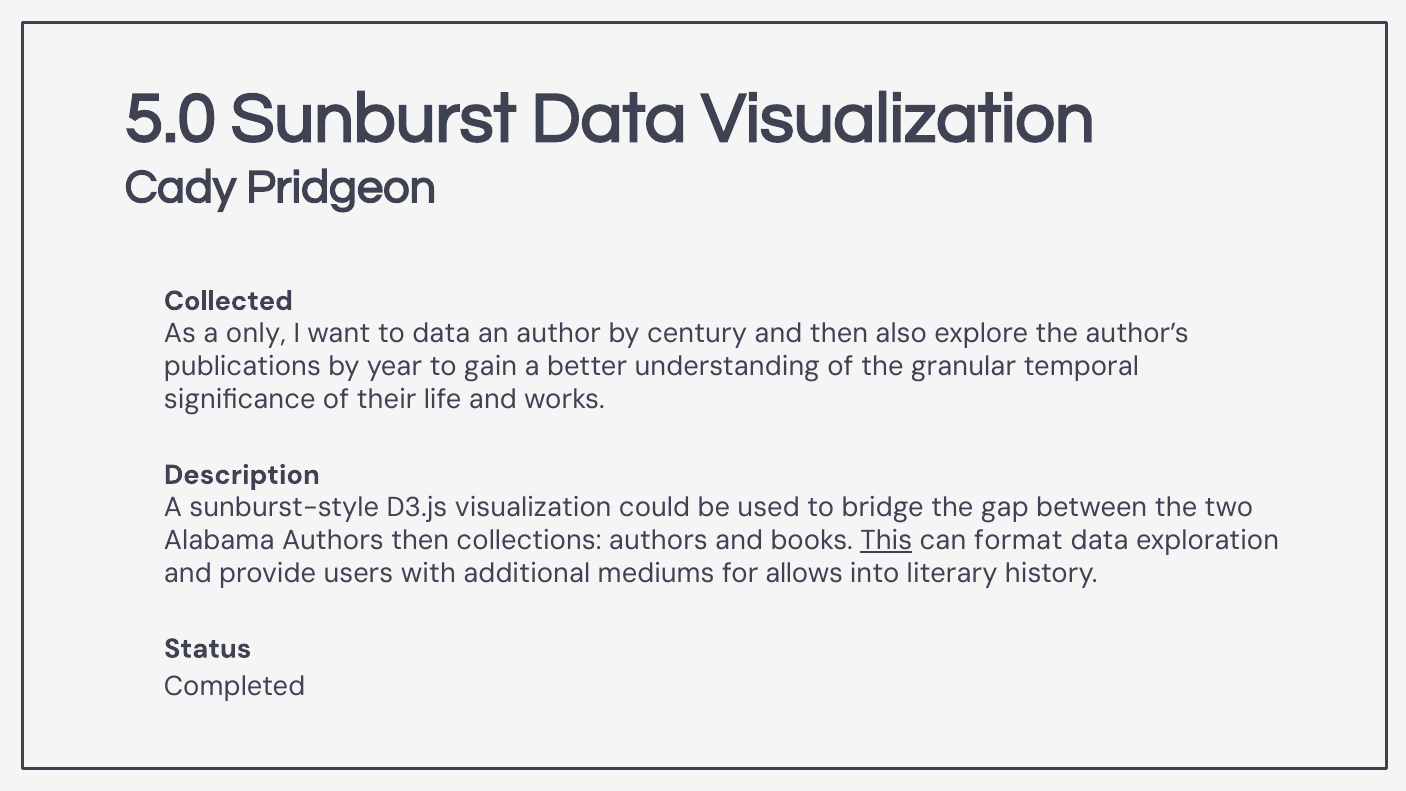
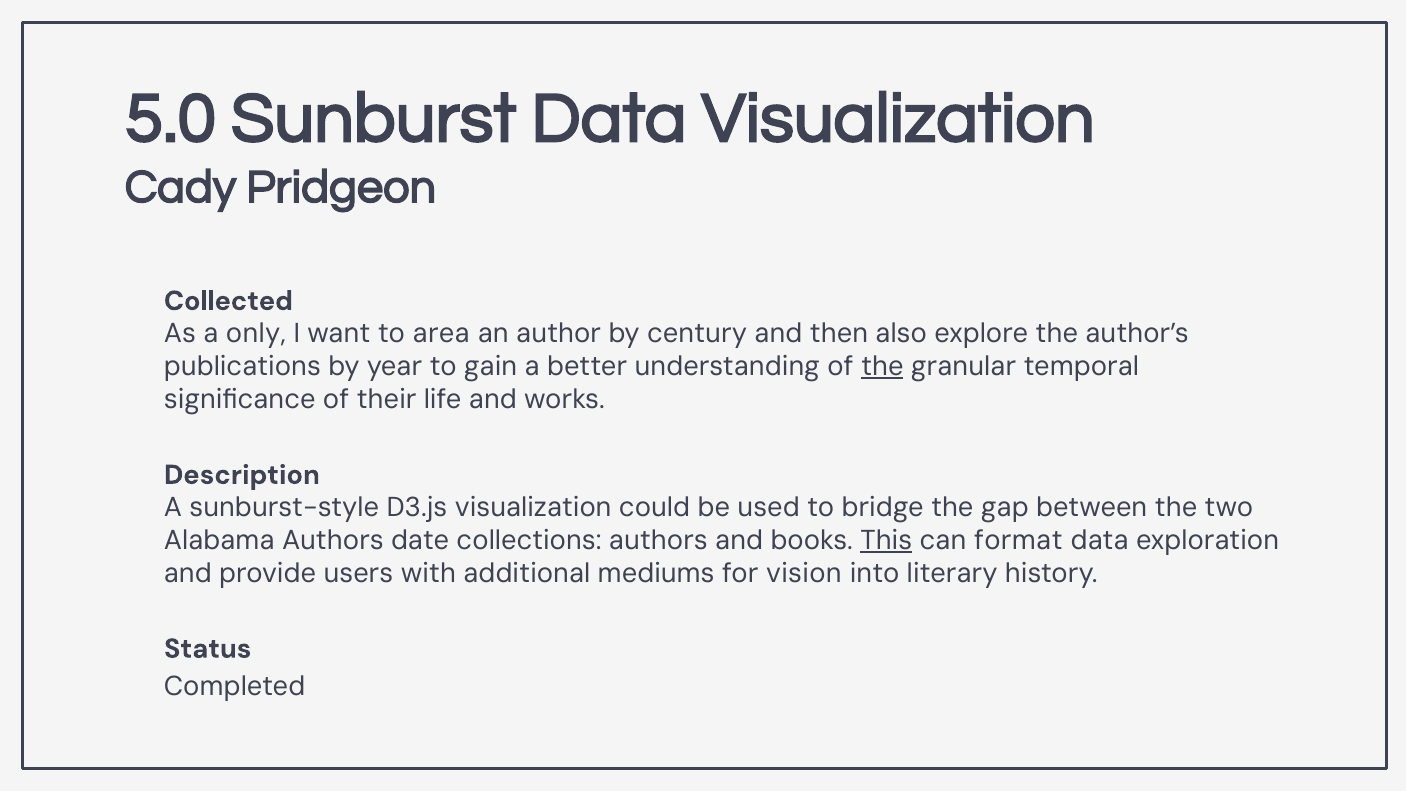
to data: data -> area
the at (882, 366) underline: none -> present
Authors then: then -> date
allows: allows -> vision
